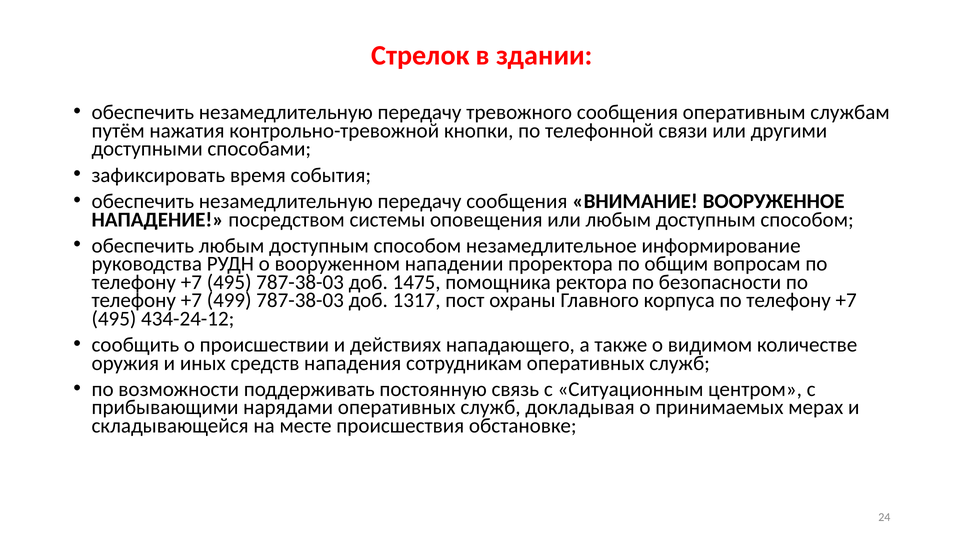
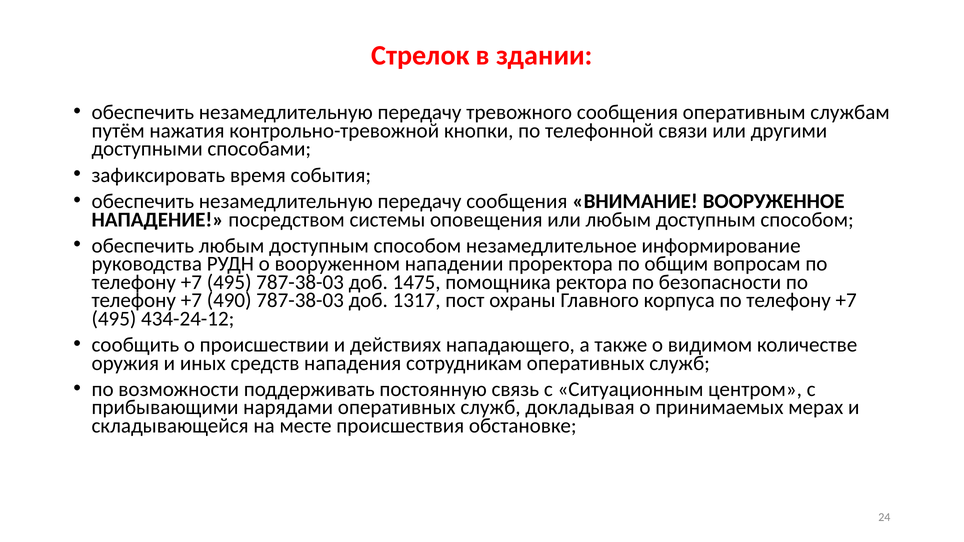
499: 499 -> 490
